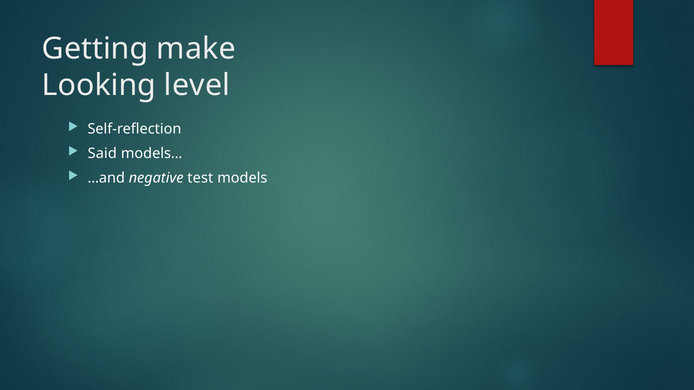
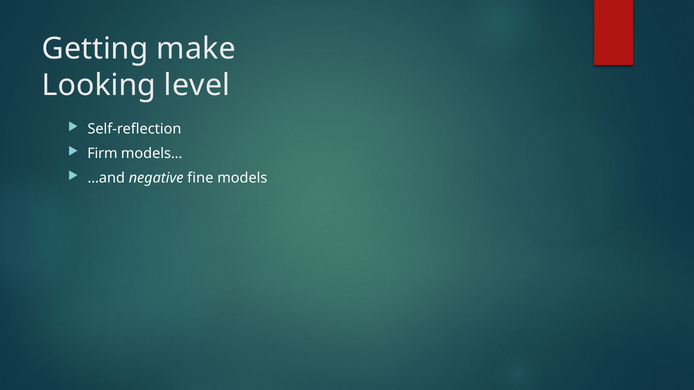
Said: Said -> Firm
test: test -> fine
